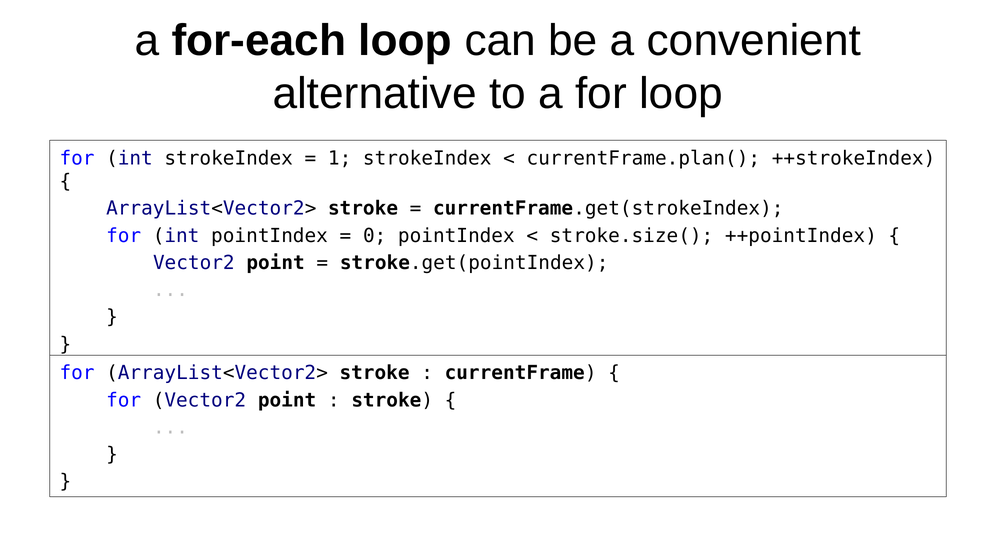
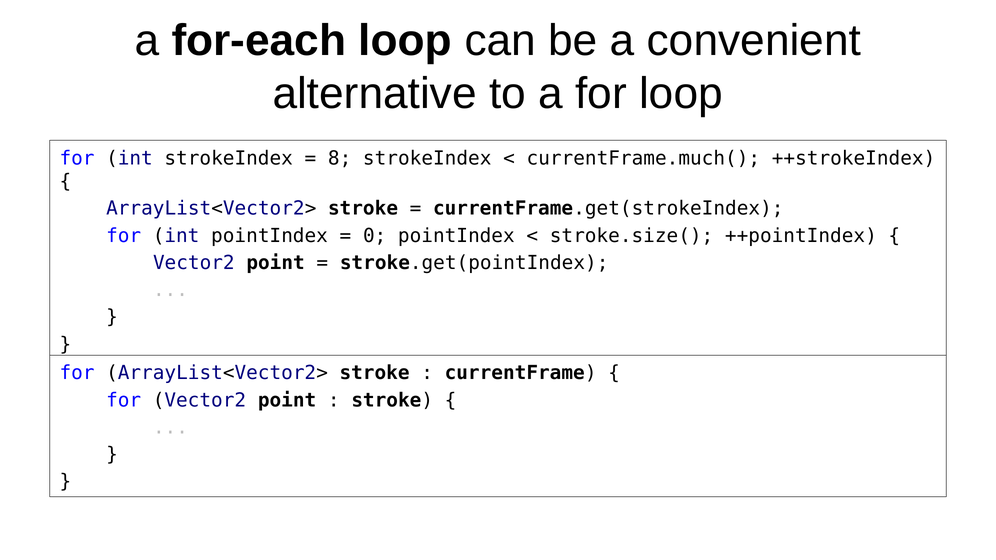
1: 1 -> 8
currentFrame.plan(: currentFrame.plan( -> currentFrame.much(
